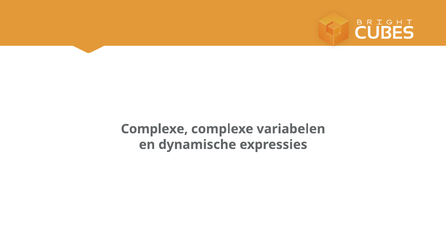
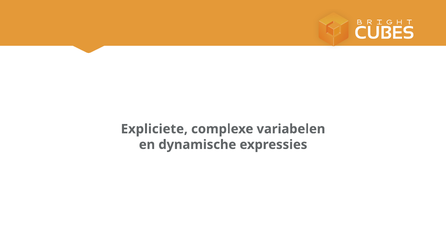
Complexe at (154, 129): Complexe -> Expliciete
